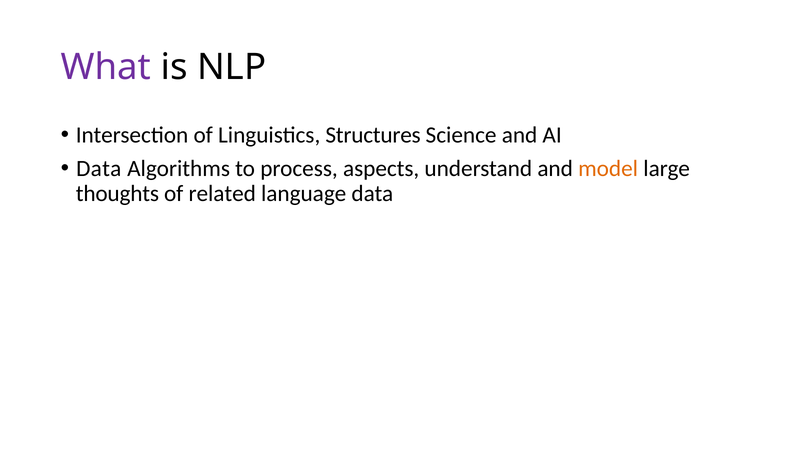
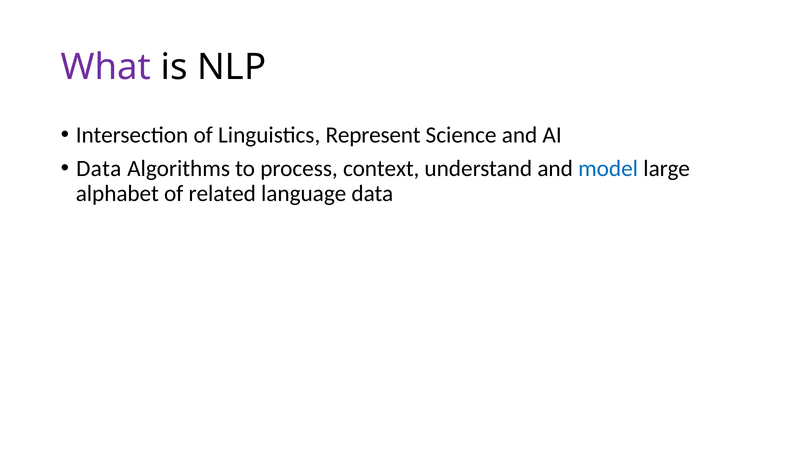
Structures: Structures -> Represent
aspects: aspects -> context
model colour: orange -> blue
thoughts: thoughts -> alphabet
